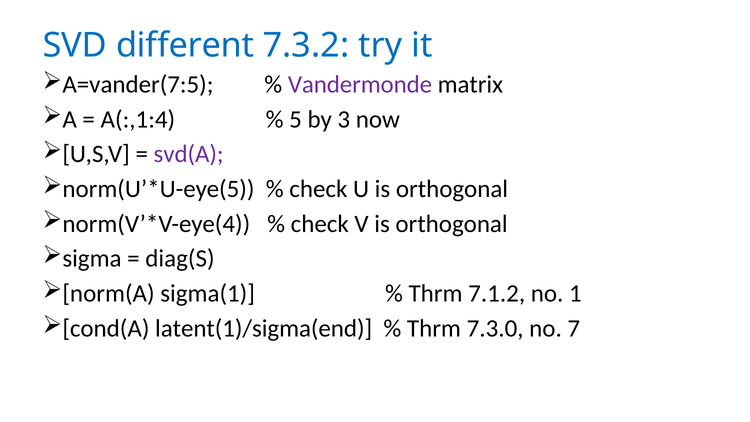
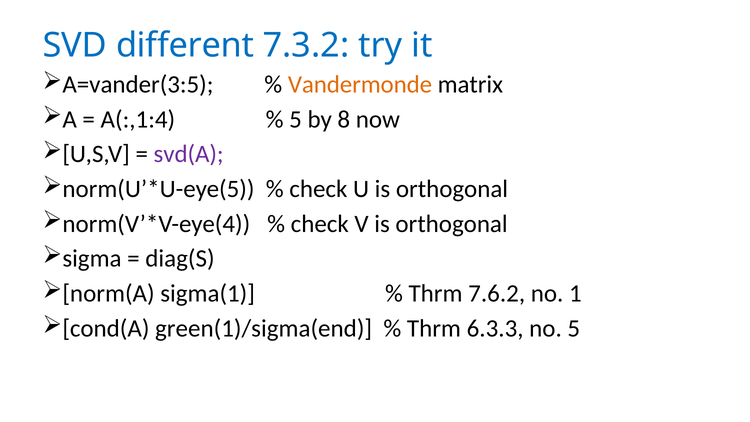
A=vander(7:5: A=vander(7:5 -> A=vander(3:5
Vandermonde colour: purple -> orange
3: 3 -> 8
7.1.2: 7.1.2 -> 7.6.2
latent(1)/sigma(end: latent(1)/sigma(end -> green(1)/sigma(end
7.3.0: 7.3.0 -> 6.3.3
no 7: 7 -> 5
